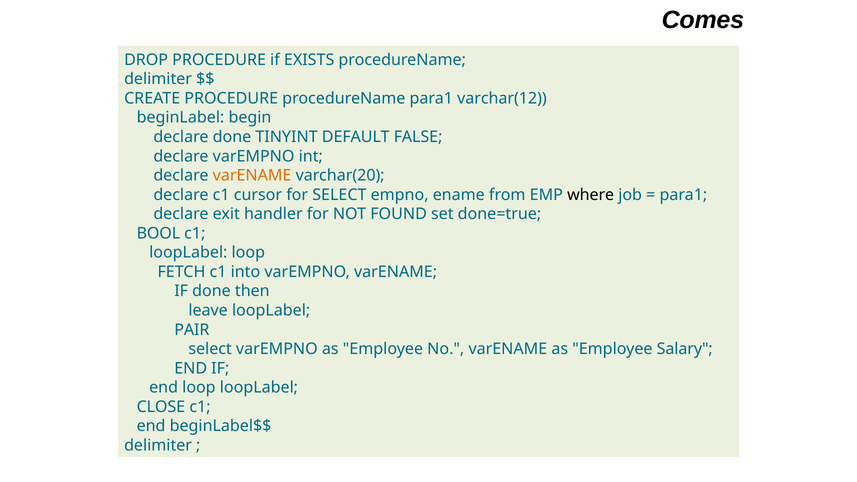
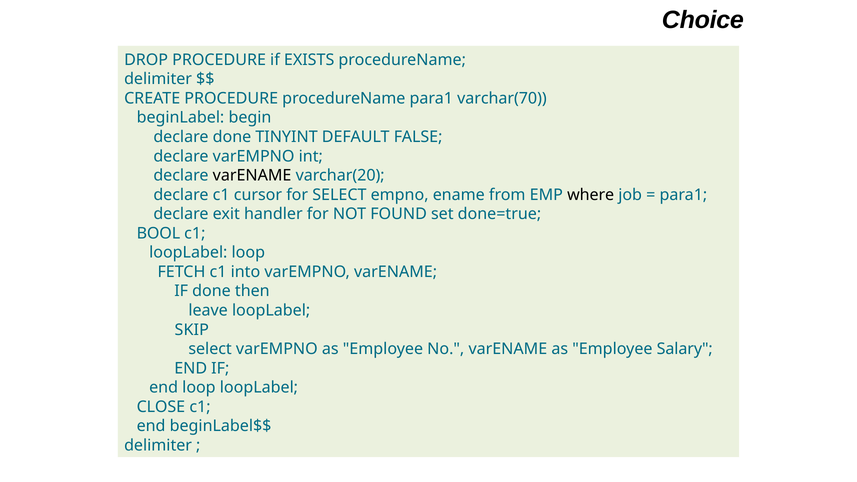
Comes: Comes -> Choice
varchar(12: varchar(12 -> varchar(70
varENAME at (252, 176) colour: orange -> black
PAIR: PAIR -> SKIP
